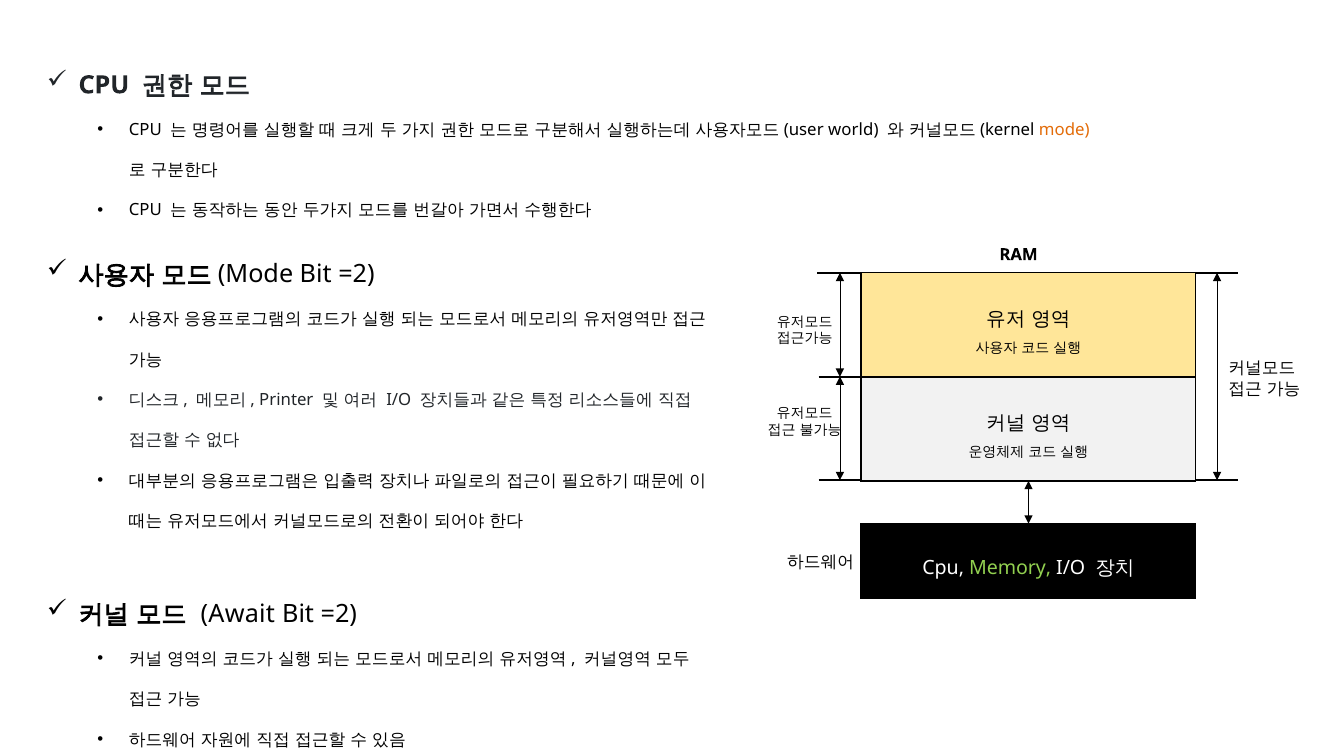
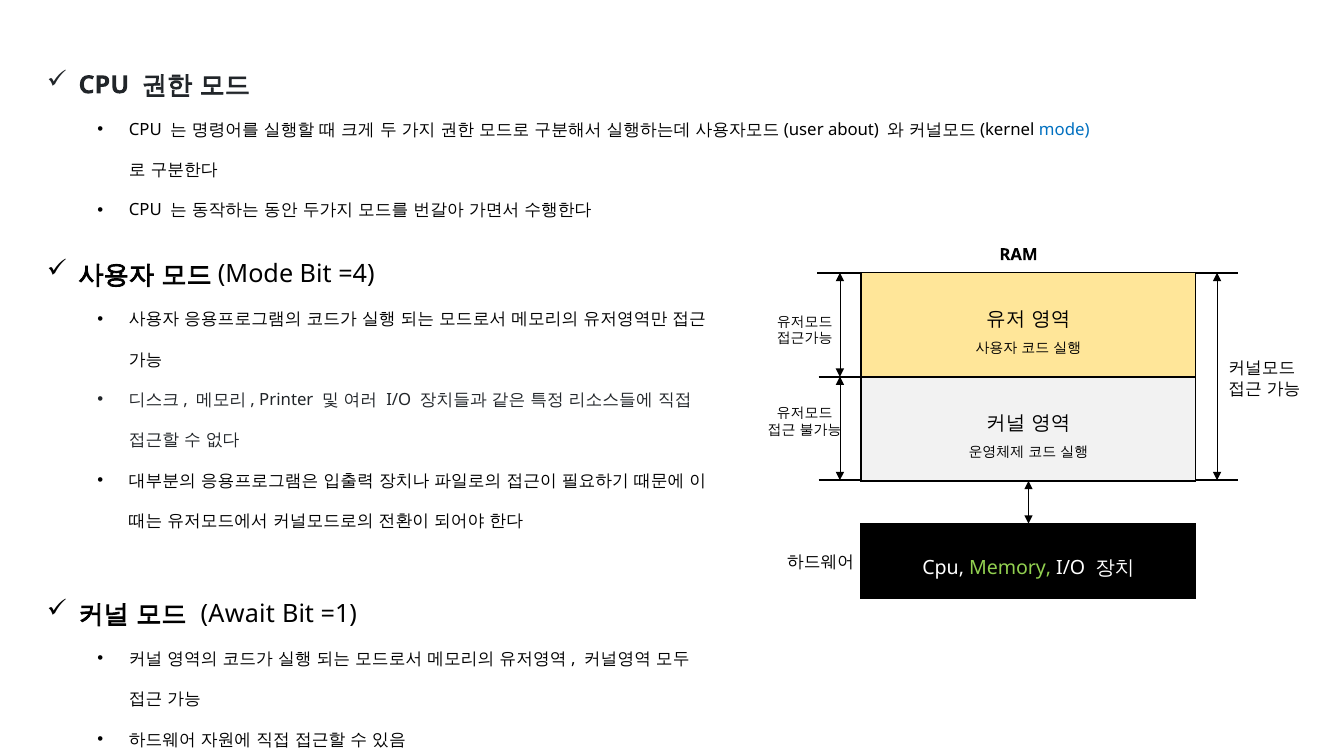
world: world -> about
mode colour: orange -> blue
=2 at (356, 275): =2 -> =4
=2 at (339, 614): =2 -> =1
